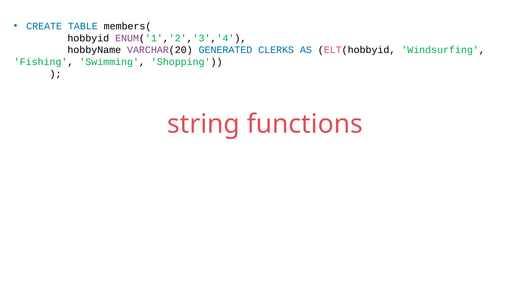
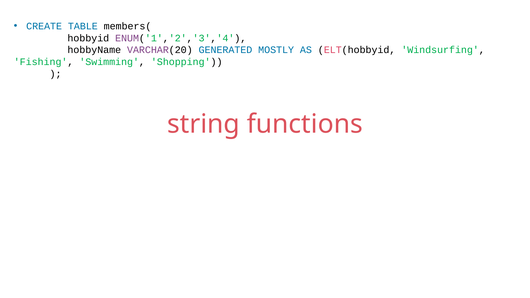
CLERKS: CLERKS -> MOSTLY
